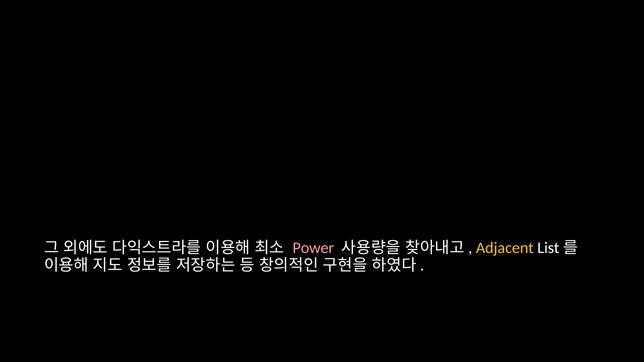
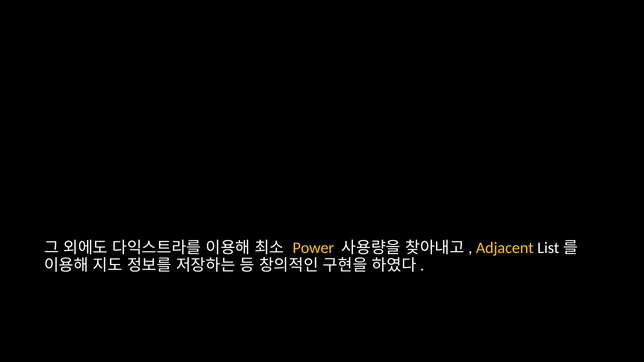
Power colour: pink -> yellow
